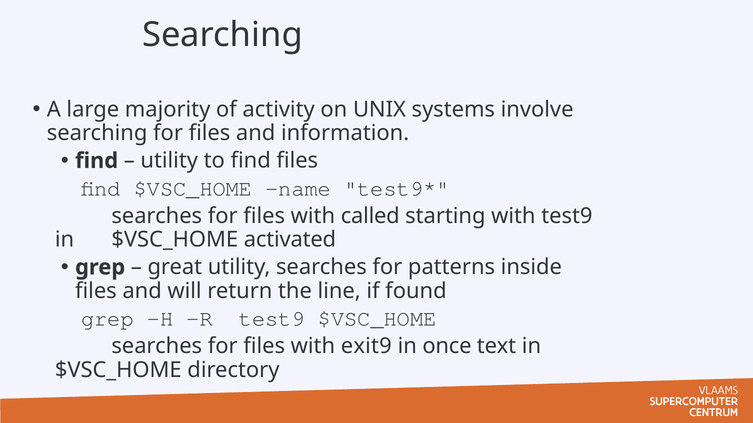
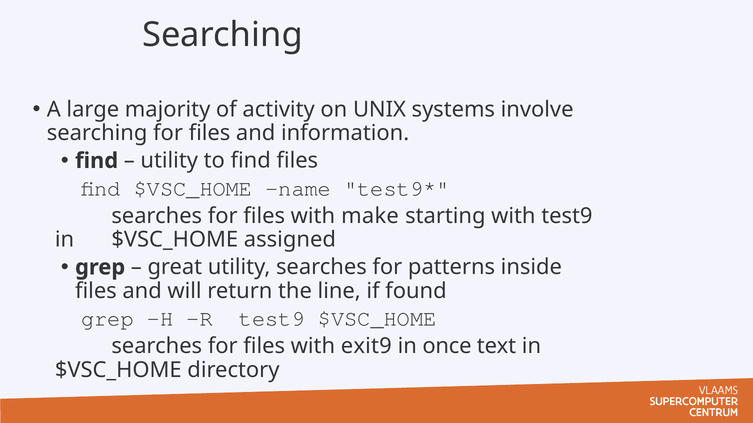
called: called -> make
activated: activated -> assigned
